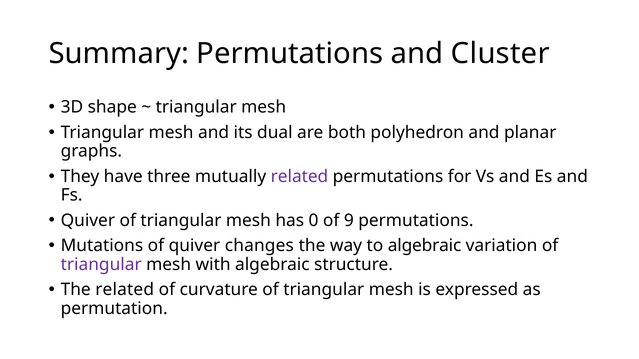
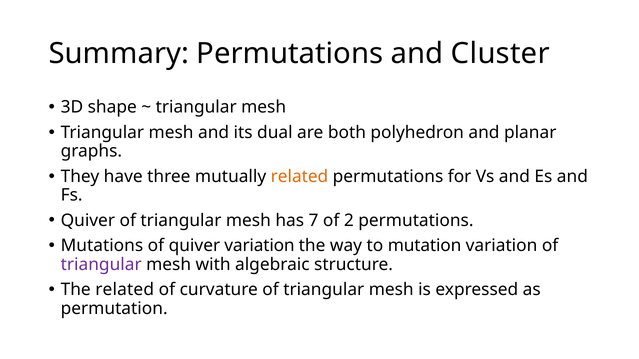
related at (299, 177) colour: purple -> orange
0: 0 -> 7
9: 9 -> 2
quiver changes: changes -> variation
to algebraic: algebraic -> mutation
